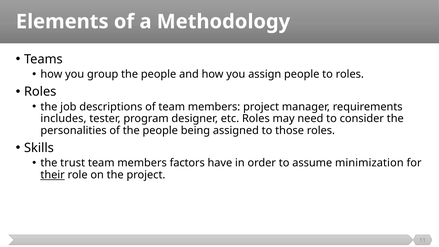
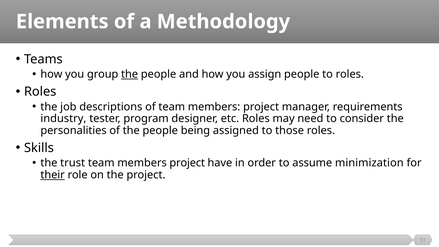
the at (130, 74) underline: none -> present
includes: includes -> industry
factors at (187, 163): factors -> project
